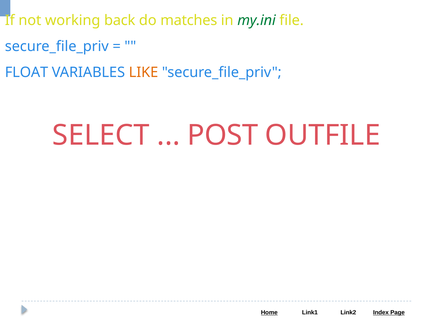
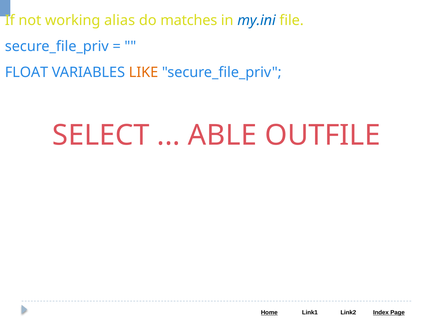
back: back -> alias
my.ini colour: green -> blue
POST: POST -> ABLE
